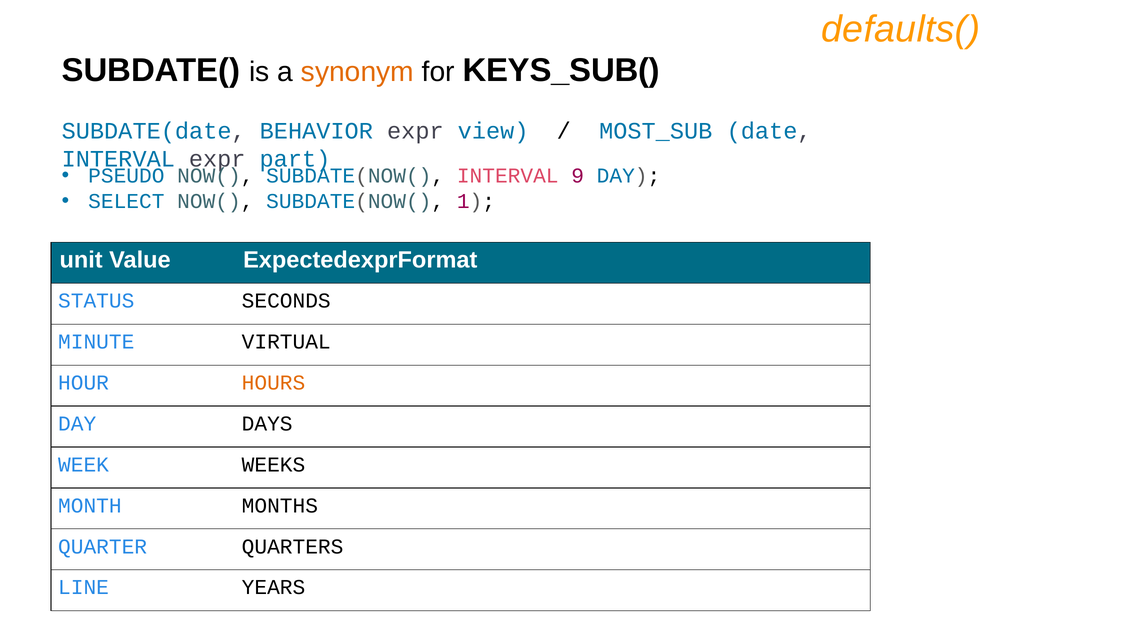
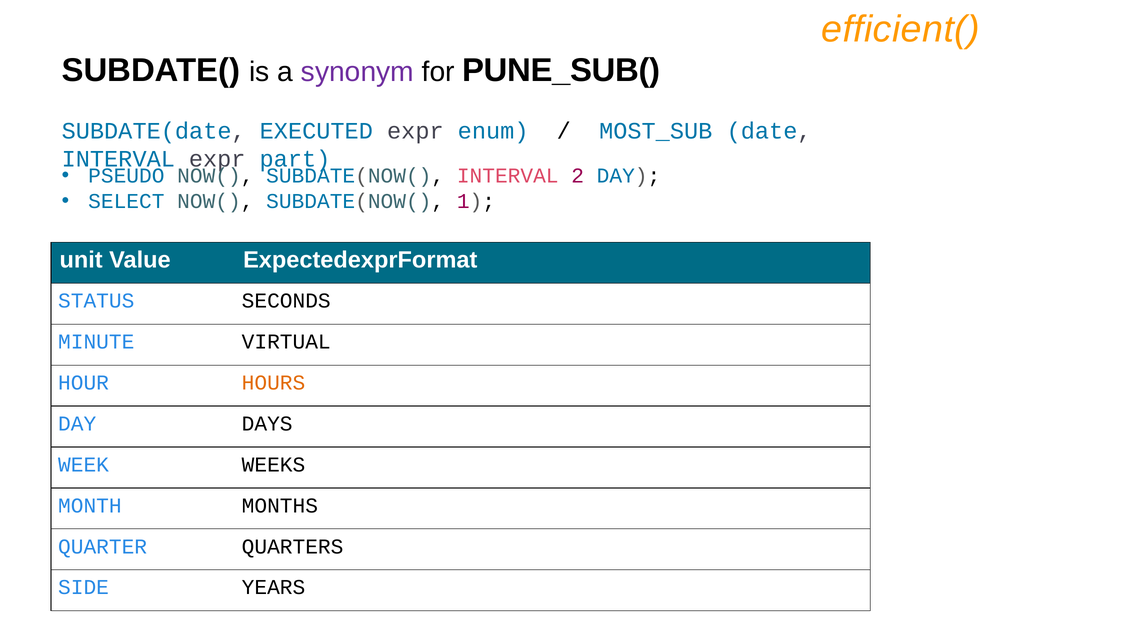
defaults(: defaults( -> efficient(
synonym colour: orange -> purple
KEYS_SUB(: KEYS_SUB( -> PUNE_SUB(
BEHAVIOR: BEHAVIOR -> EXECUTED
view: view -> enum
9: 9 -> 2
LINE: LINE -> SIDE
